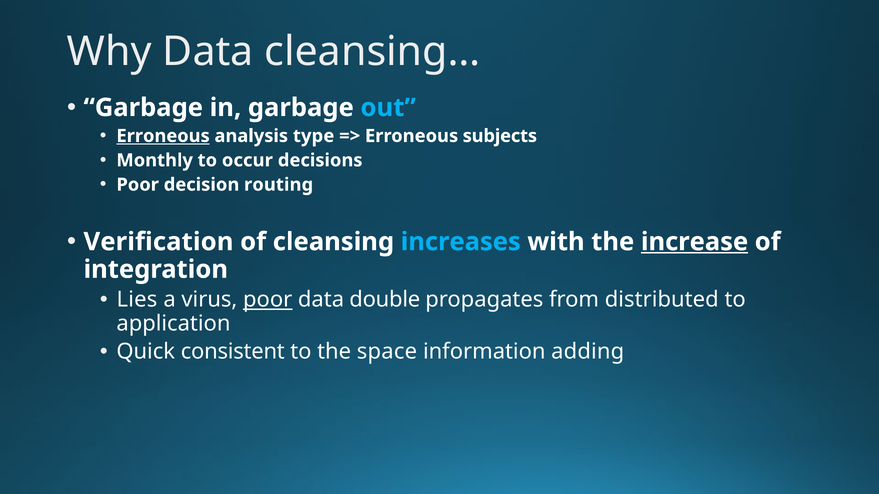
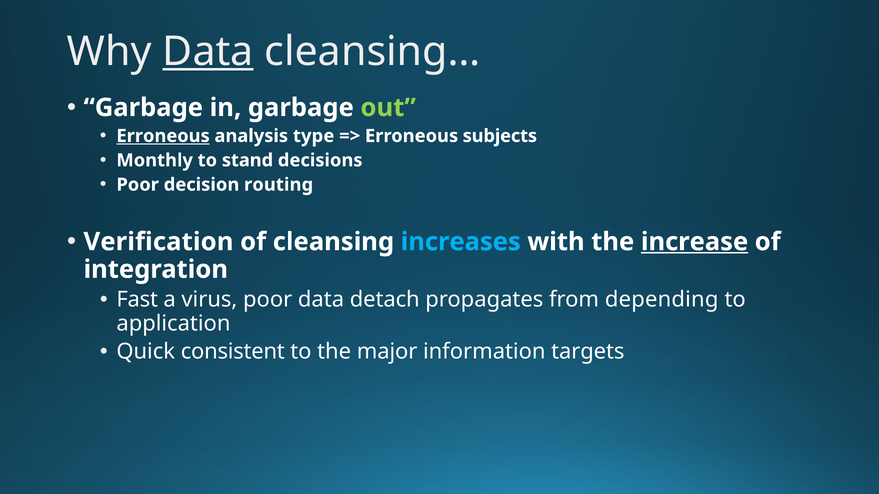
Data at (208, 52) underline: none -> present
out colour: light blue -> light green
occur: occur -> stand
Lies: Lies -> Fast
poor at (268, 300) underline: present -> none
double: double -> detach
distributed: distributed -> depending
space: space -> major
adding: adding -> targets
